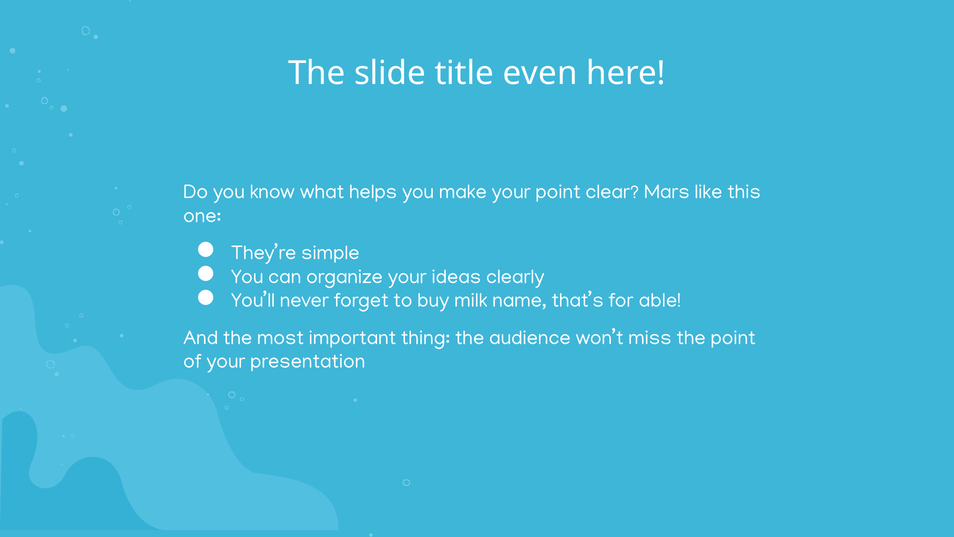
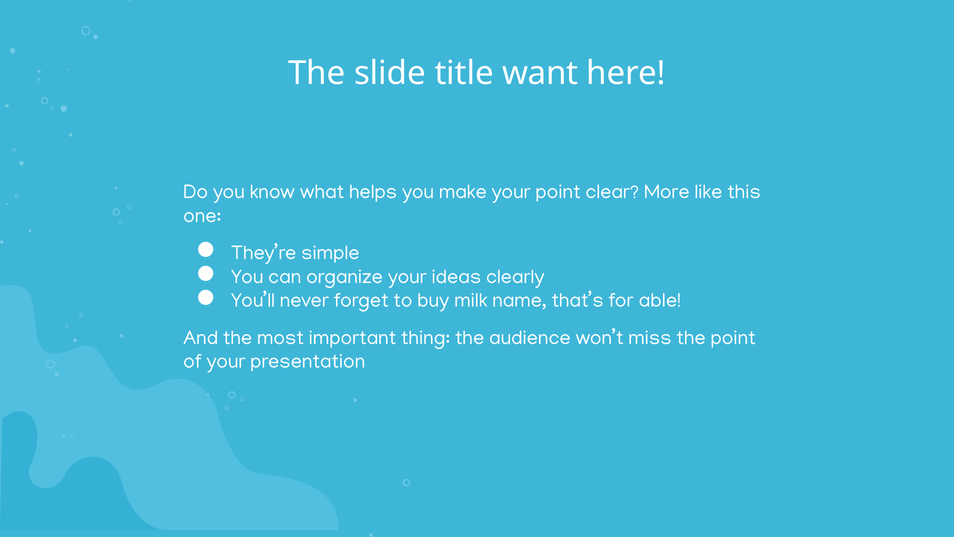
even: even -> want
Mars: Mars -> More
